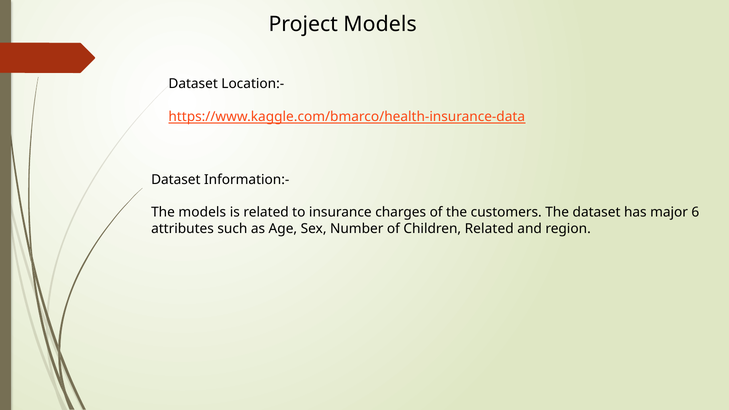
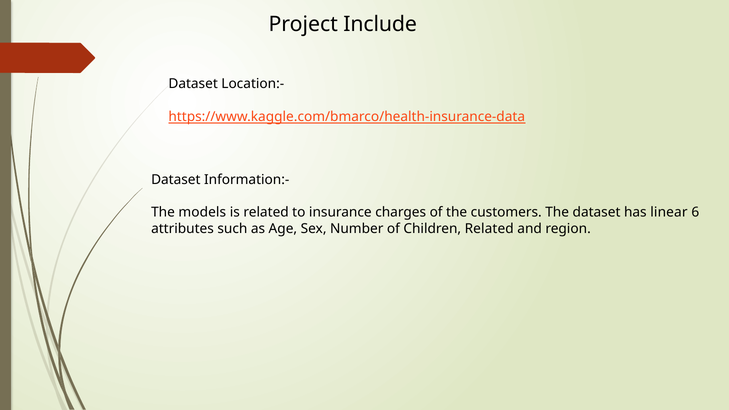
Project Models: Models -> Include
major: major -> linear
